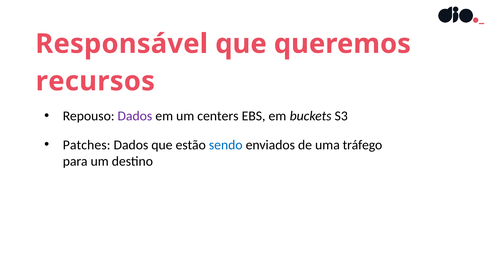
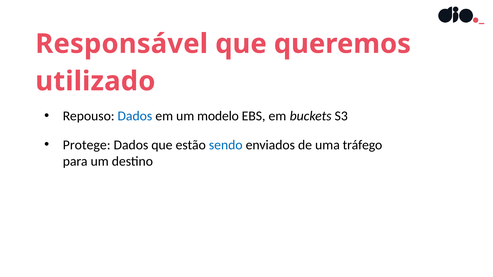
recursos: recursos -> utilizado
Dados at (135, 116) colour: purple -> blue
centers: centers -> modelo
Patches: Patches -> Protege
